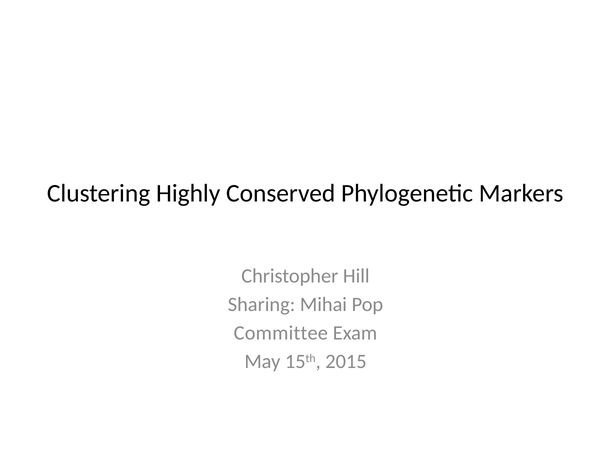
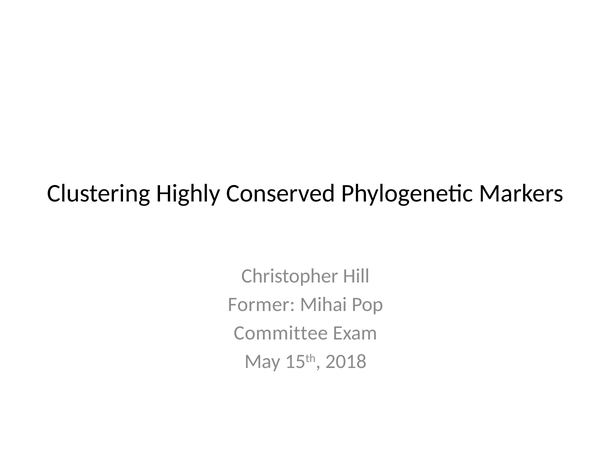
Sharing: Sharing -> Former
2015: 2015 -> 2018
